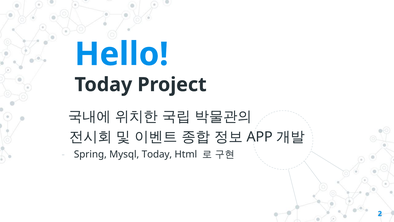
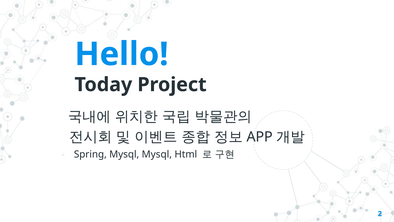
Mysql Today: Today -> Mysql
